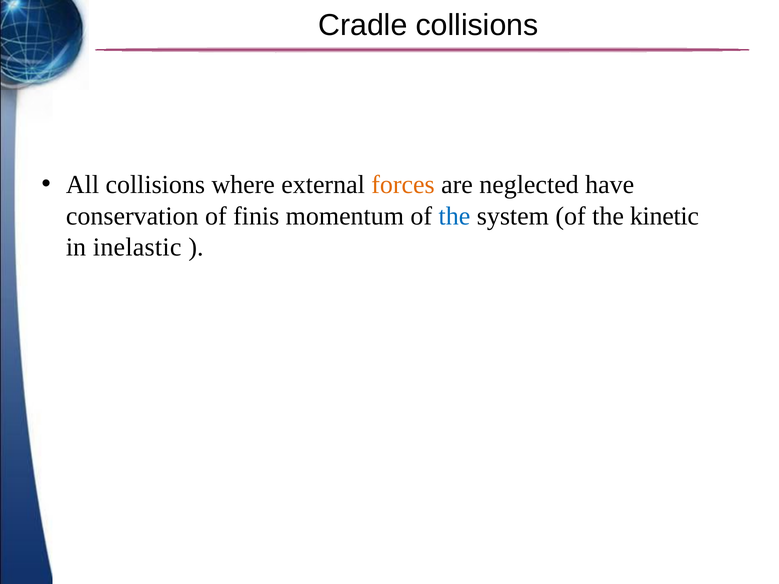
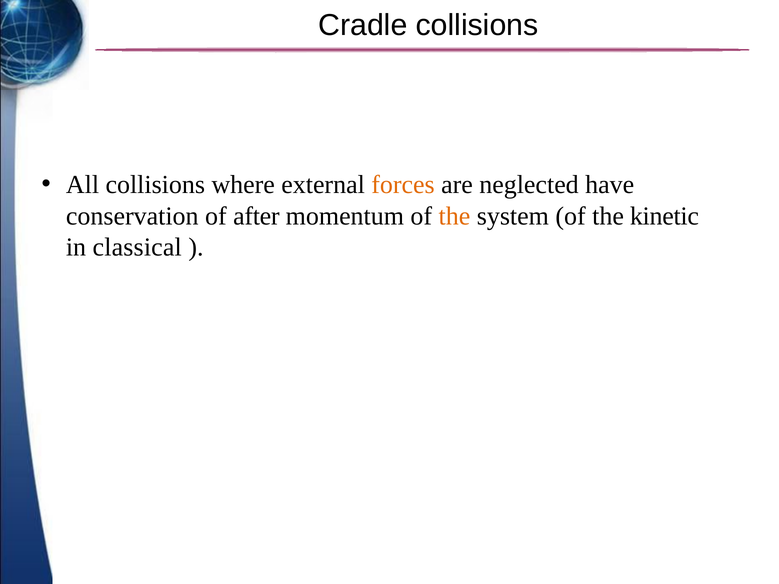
finis: finis -> after
the at (454, 216) colour: blue -> orange
inelastic: inelastic -> classical
